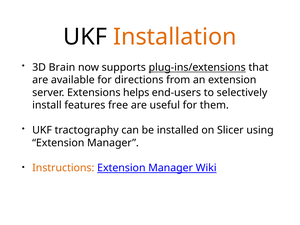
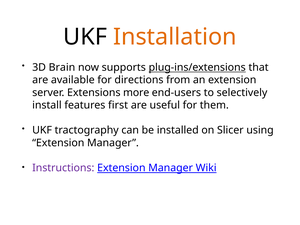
helps: helps -> more
free: free -> first
Instructions colour: orange -> purple
